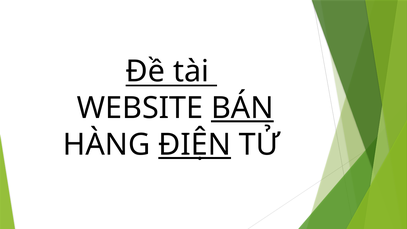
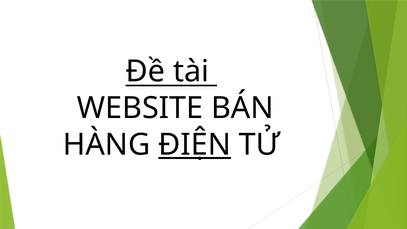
BÁN underline: present -> none
